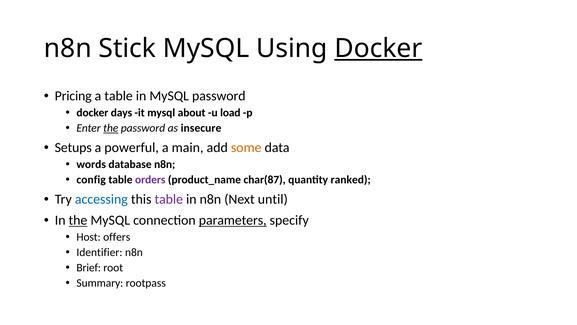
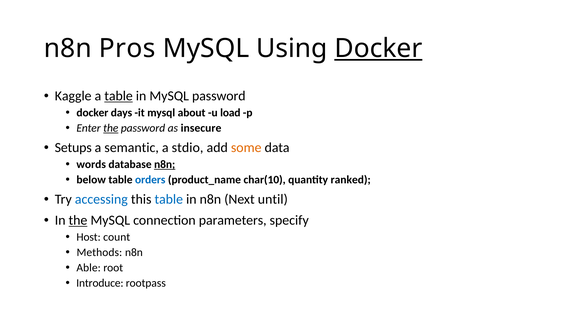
Stick: Stick -> Pros
Pricing: Pricing -> Kaggle
table at (119, 96) underline: none -> present
powerful: powerful -> semantic
main: main -> stdio
n8n at (165, 164) underline: none -> present
config: config -> below
orders colour: purple -> blue
char(87: char(87 -> char(10
table at (169, 199) colour: purple -> blue
parameters underline: present -> none
offers: offers -> count
Identifier: Identifier -> Methods
Brief: Brief -> Able
Summary: Summary -> Introduce
